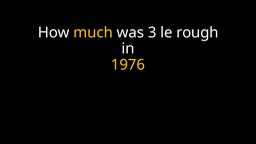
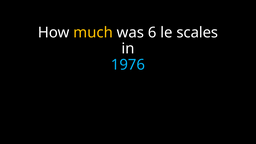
3: 3 -> 6
rough: rough -> scales
1976 colour: yellow -> light blue
